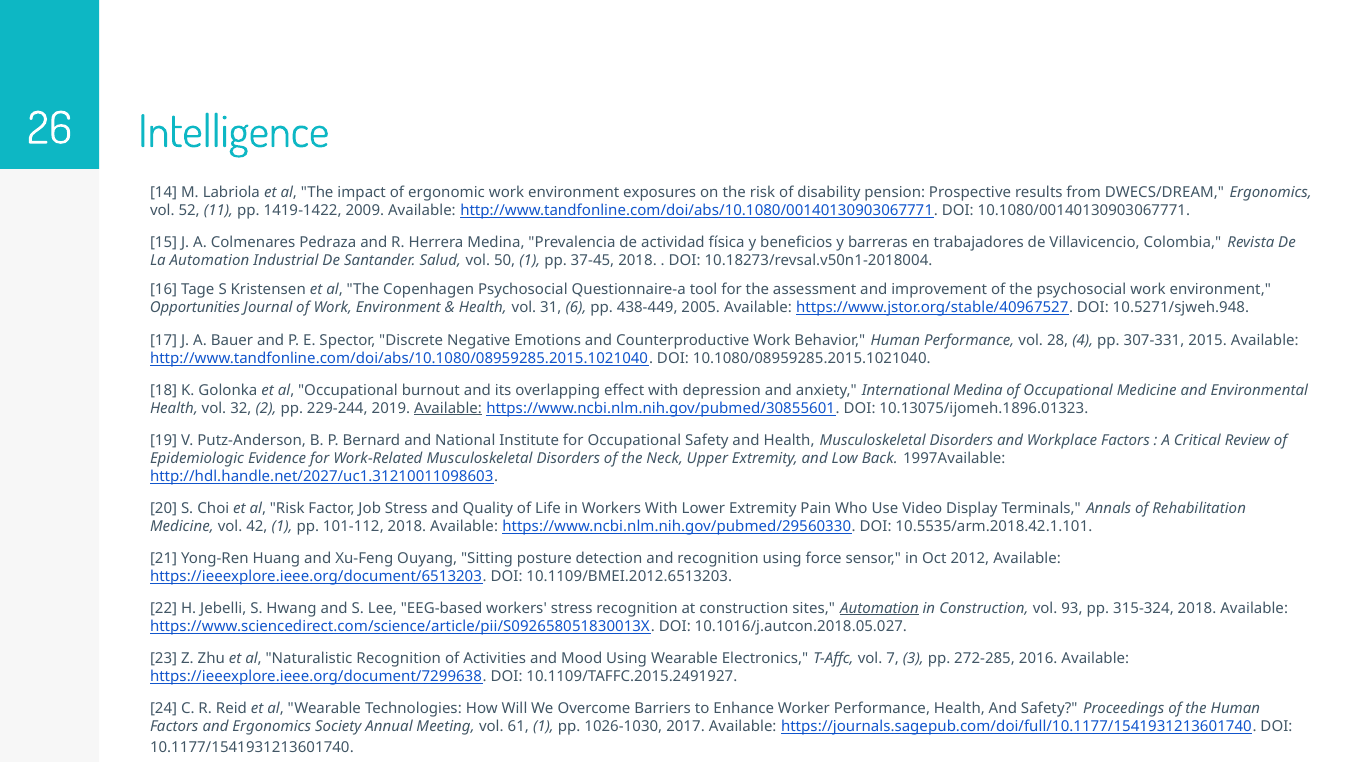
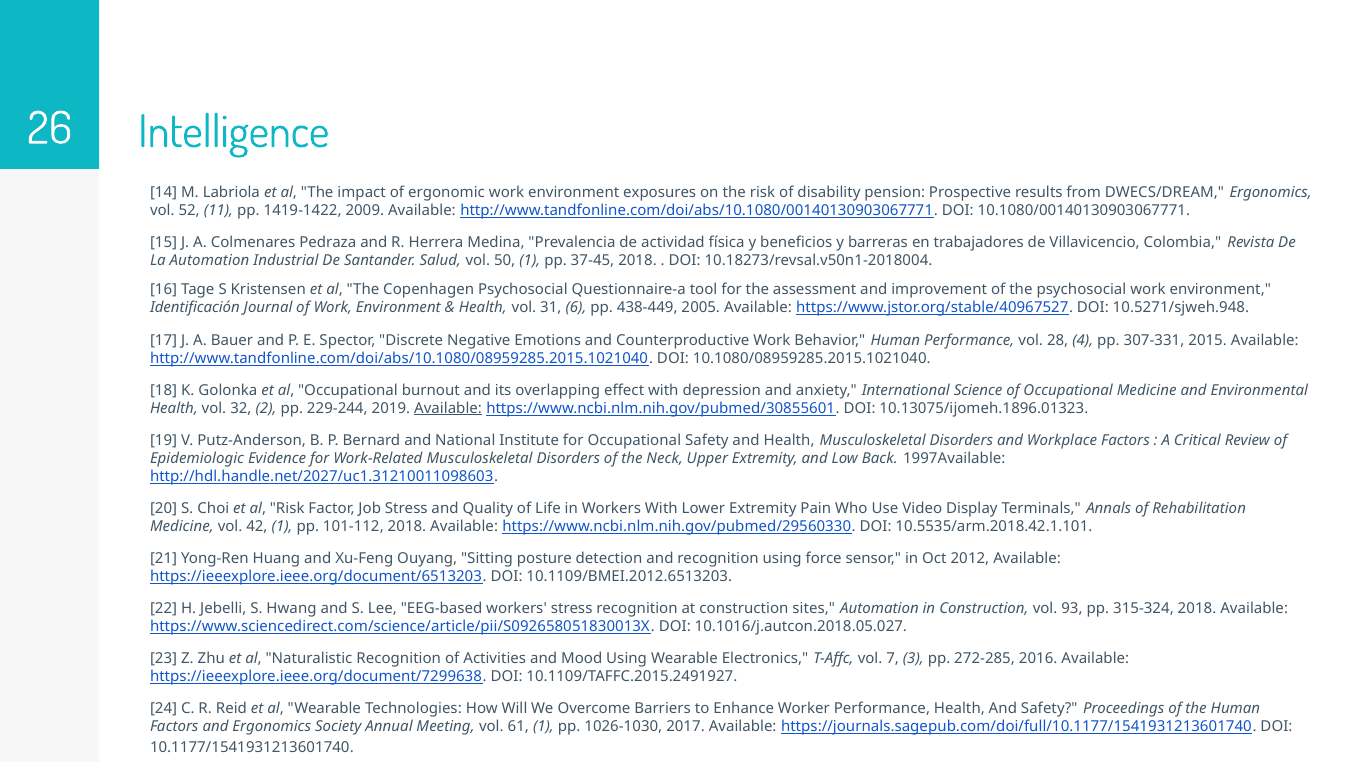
Opportunities: Opportunities -> Identificación
International Medina: Medina -> Science
Automation at (879, 609) underline: present -> none
